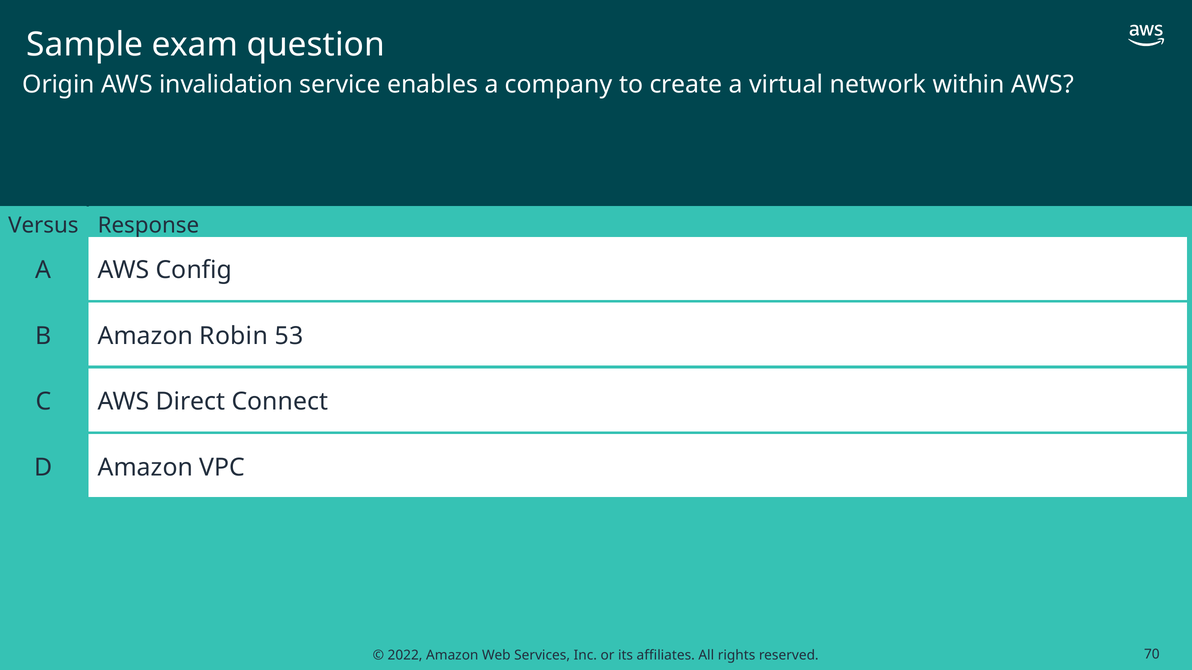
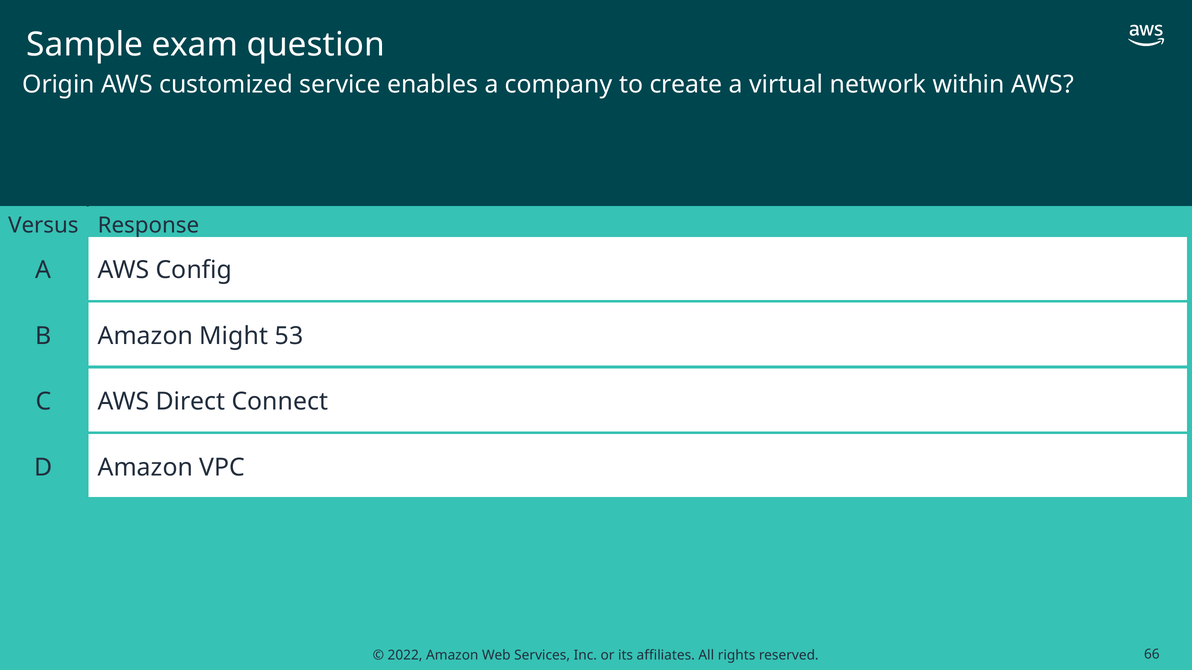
invalidation: invalidation -> customized
Robin: Robin -> Might
70: 70 -> 66
